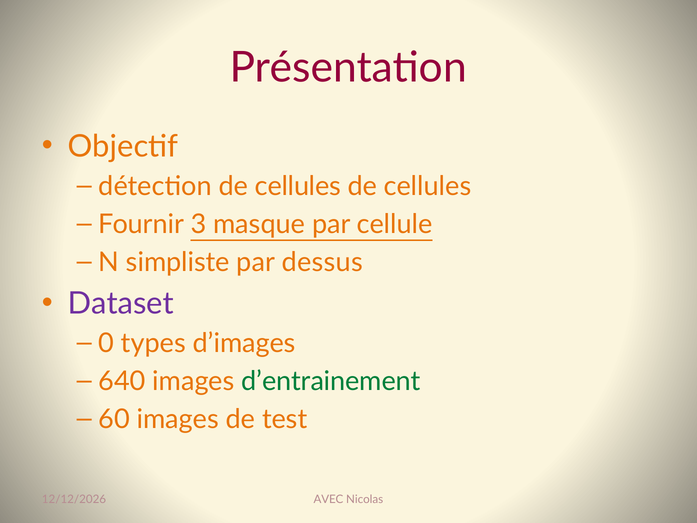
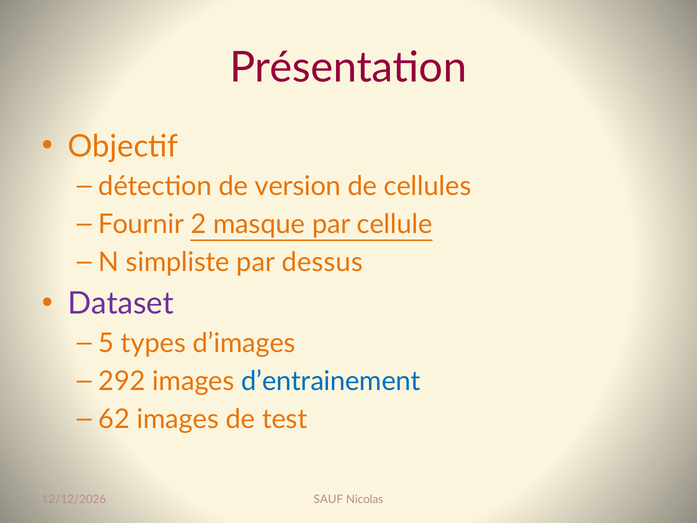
détection de cellules: cellules -> version
3: 3 -> 2
0: 0 -> 5
640: 640 -> 292
d’entrainement colour: green -> blue
60: 60 -> 62
AVEC: AVEC -> SAUF
